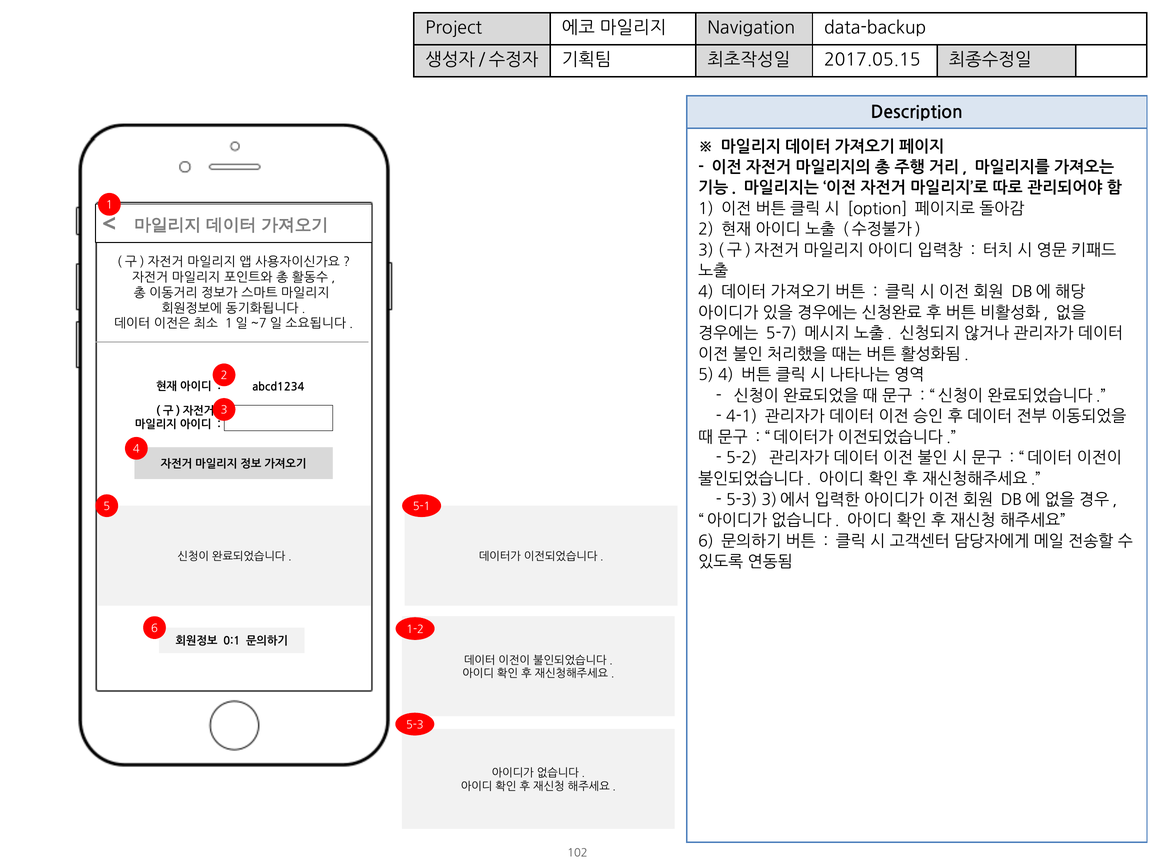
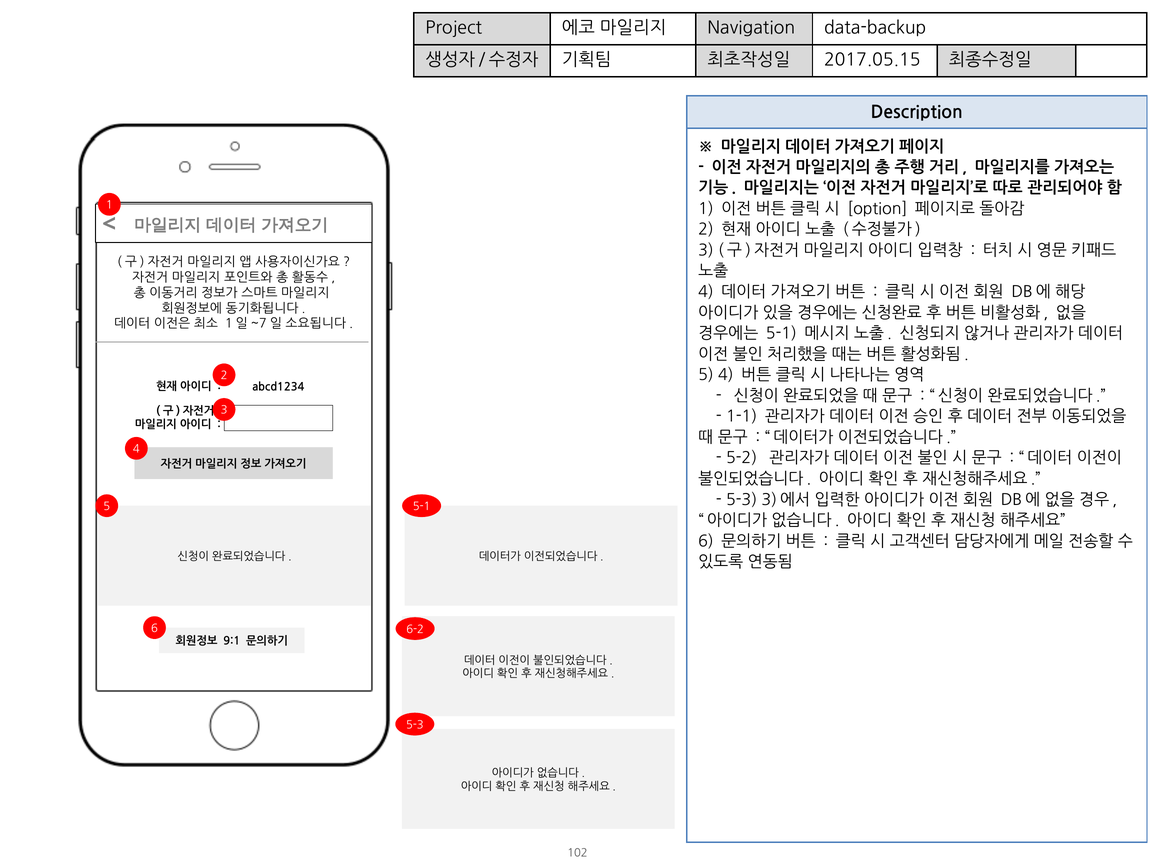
5-7 at (781, 334): 5-7 -> 5-1
4-1: 4-1 -> 1-1
1-2: 1-2 -> 6-2
0:1: 0:1 -> 9:1
